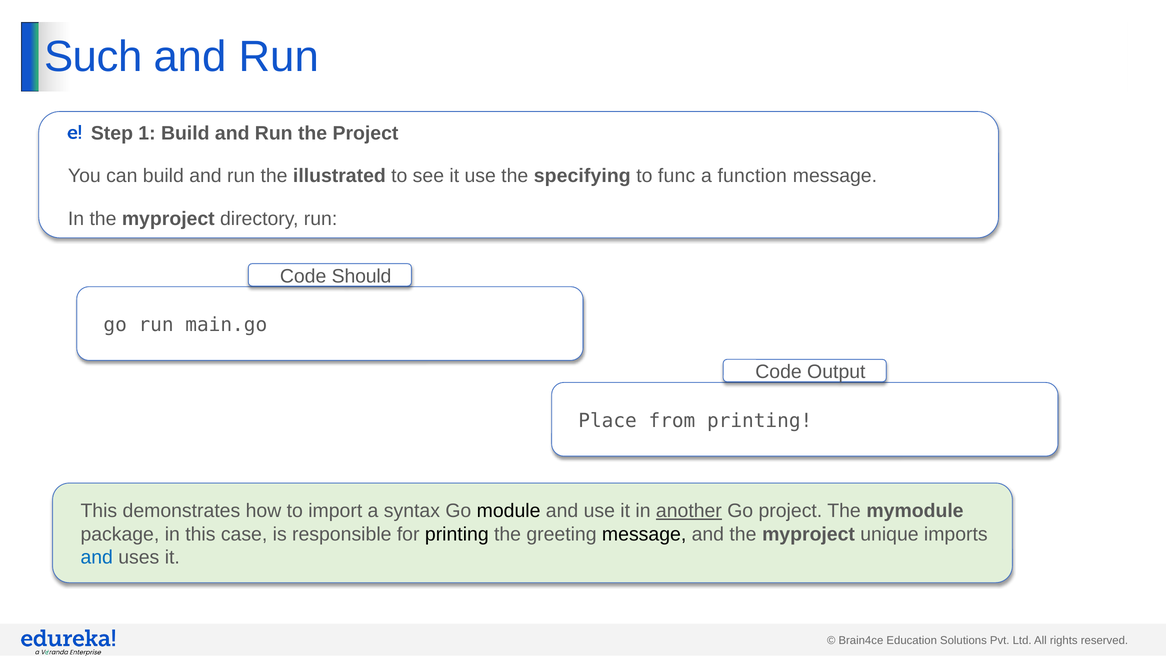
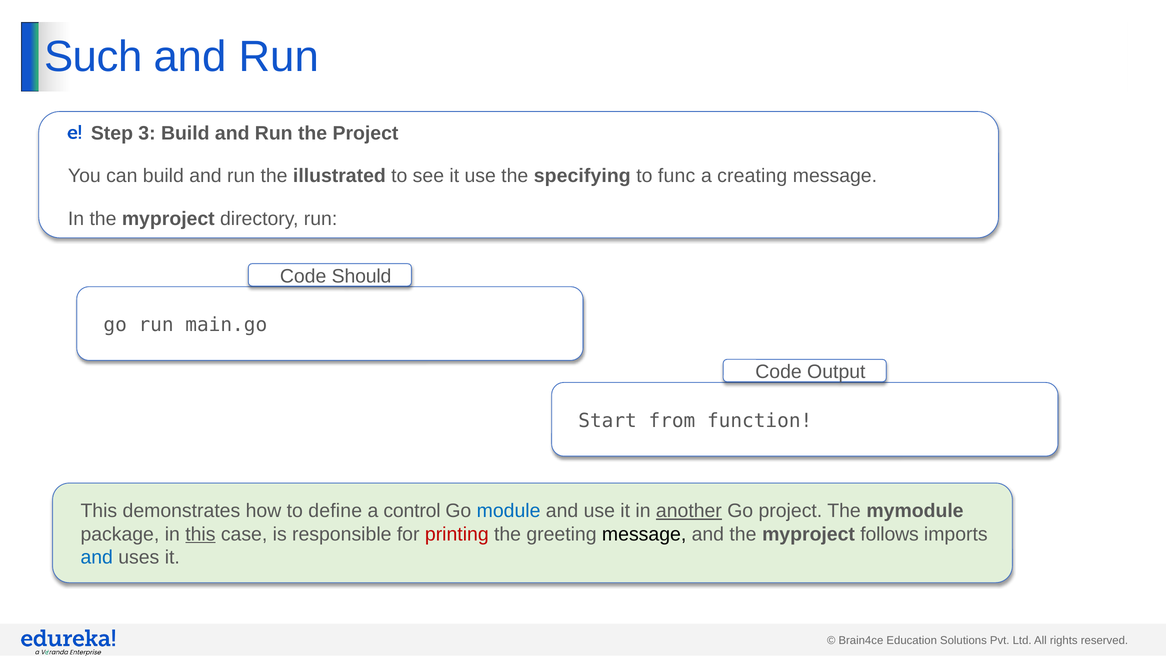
1: 1 -> 3
function: function -> creating
Place: Place -> Start
from printing: printing -> function
import: import -> define
syntax: syntax -> control
module colour: black -> blue
this at (200, 534) underline: none -> present
printing at (457, 534) colour: black -> red
unique: unique -> follows
